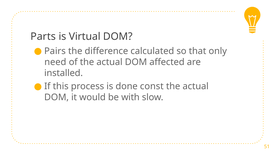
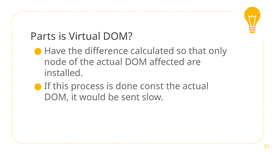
Pairs: Pairs -> Have
need: need -> node
with: with -> sent
